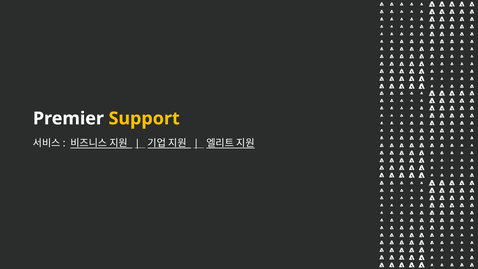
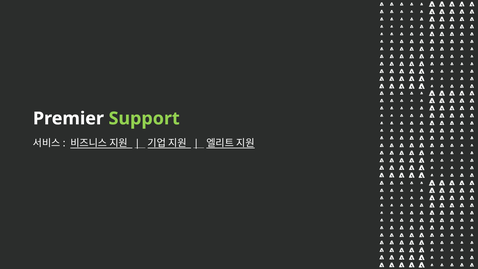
Support colour: yellow -> light green
